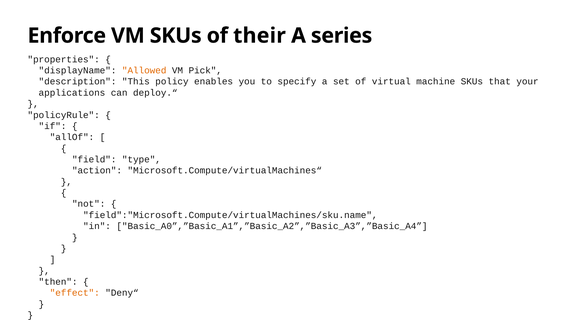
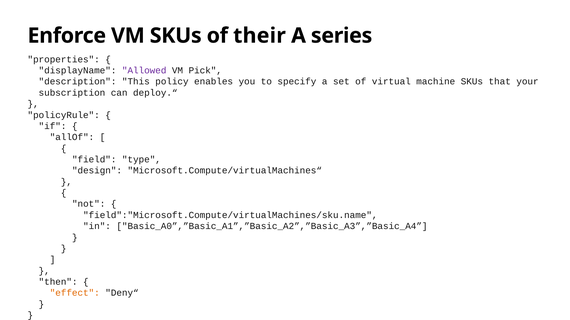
Allowed colour: orange -> purple
applications: applications -> subscription
action: action -> design
